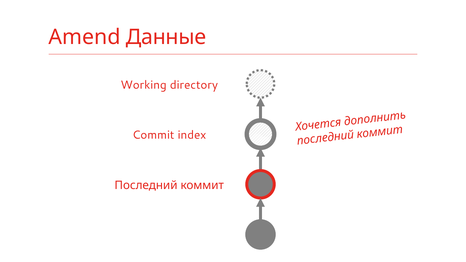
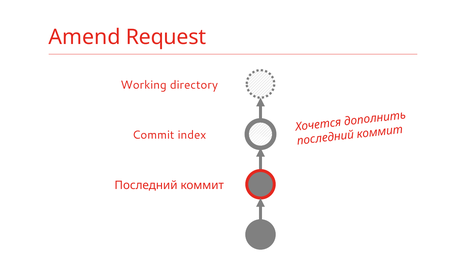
Данные: Данные -> Request
